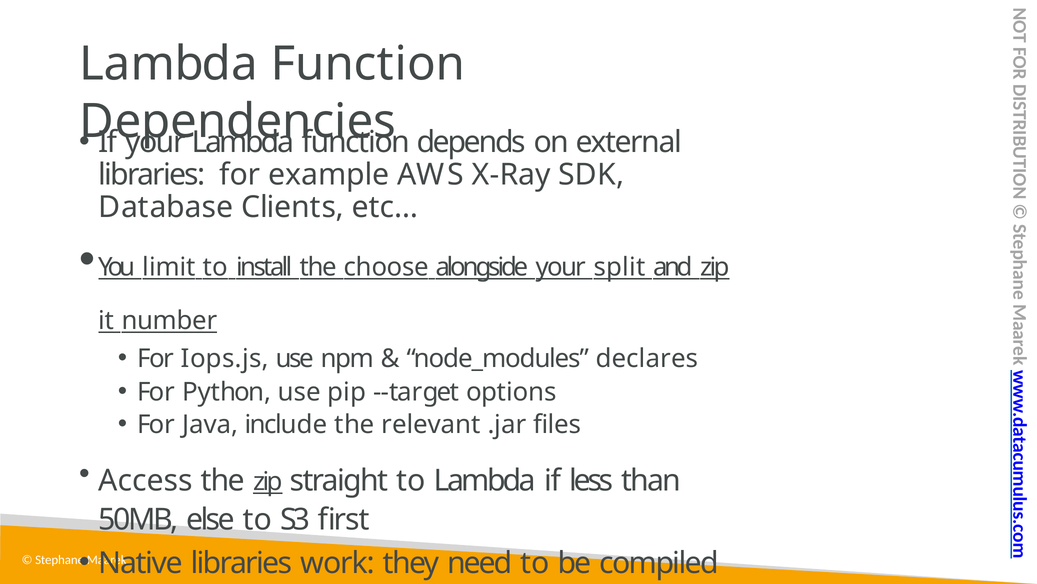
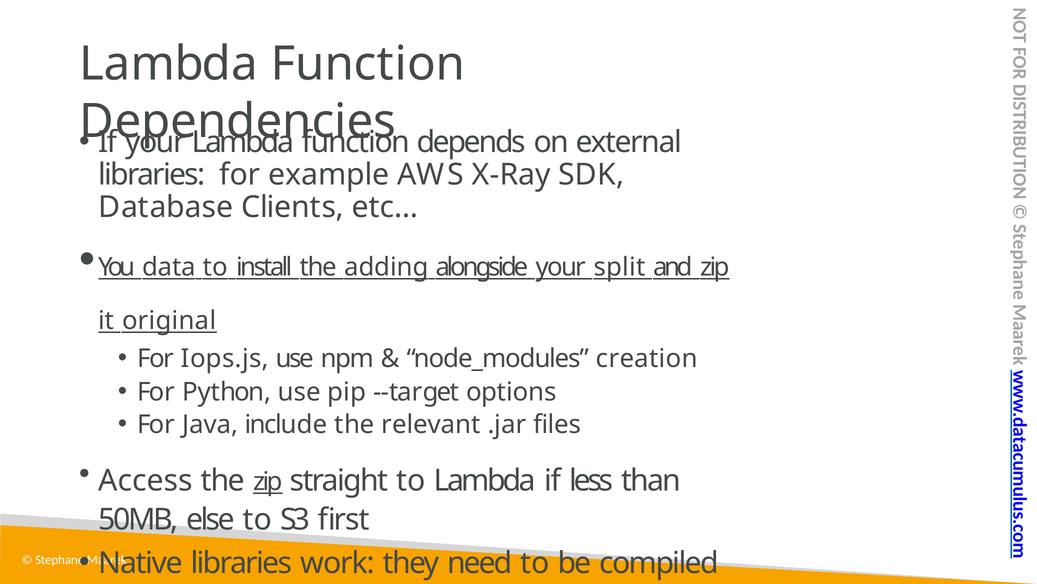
limit: limit -> data
choose: choose -> adding
number: number -> original
declares: declares -> creation
